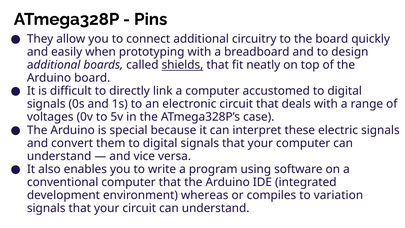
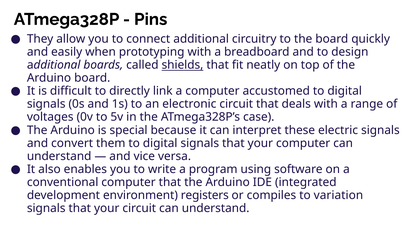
whereas: whereas -> registers
